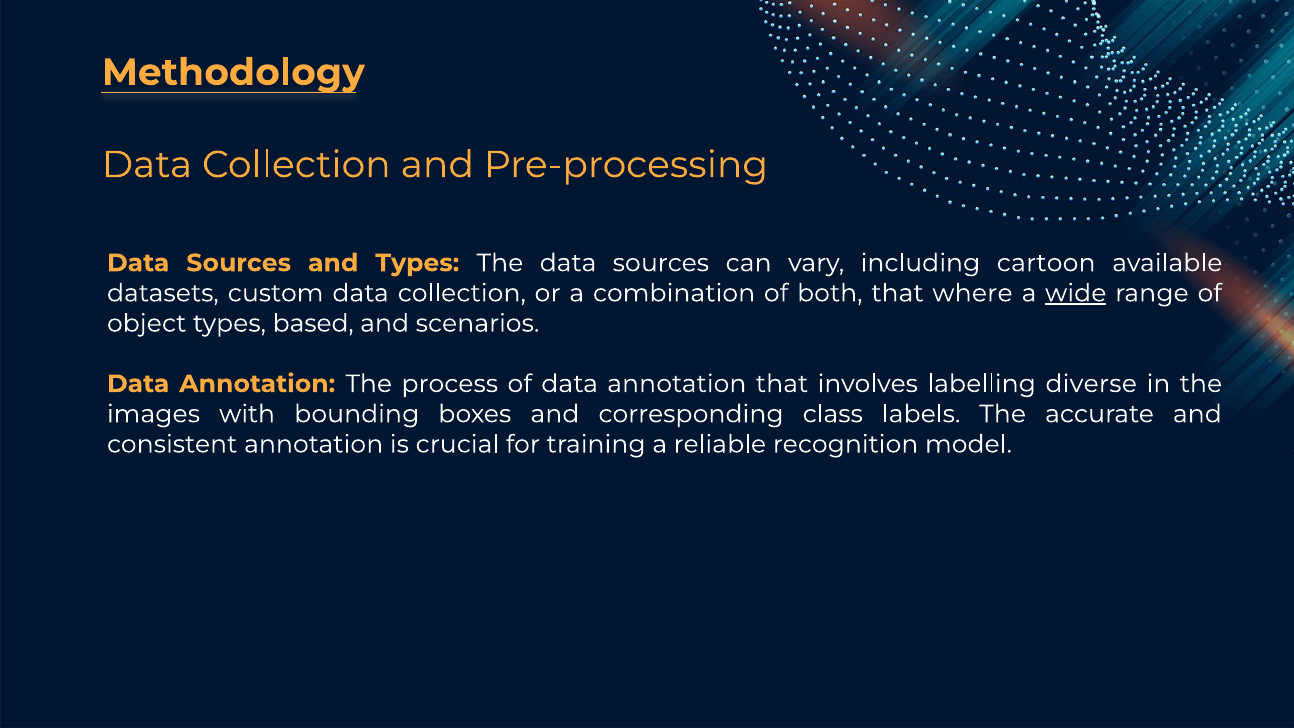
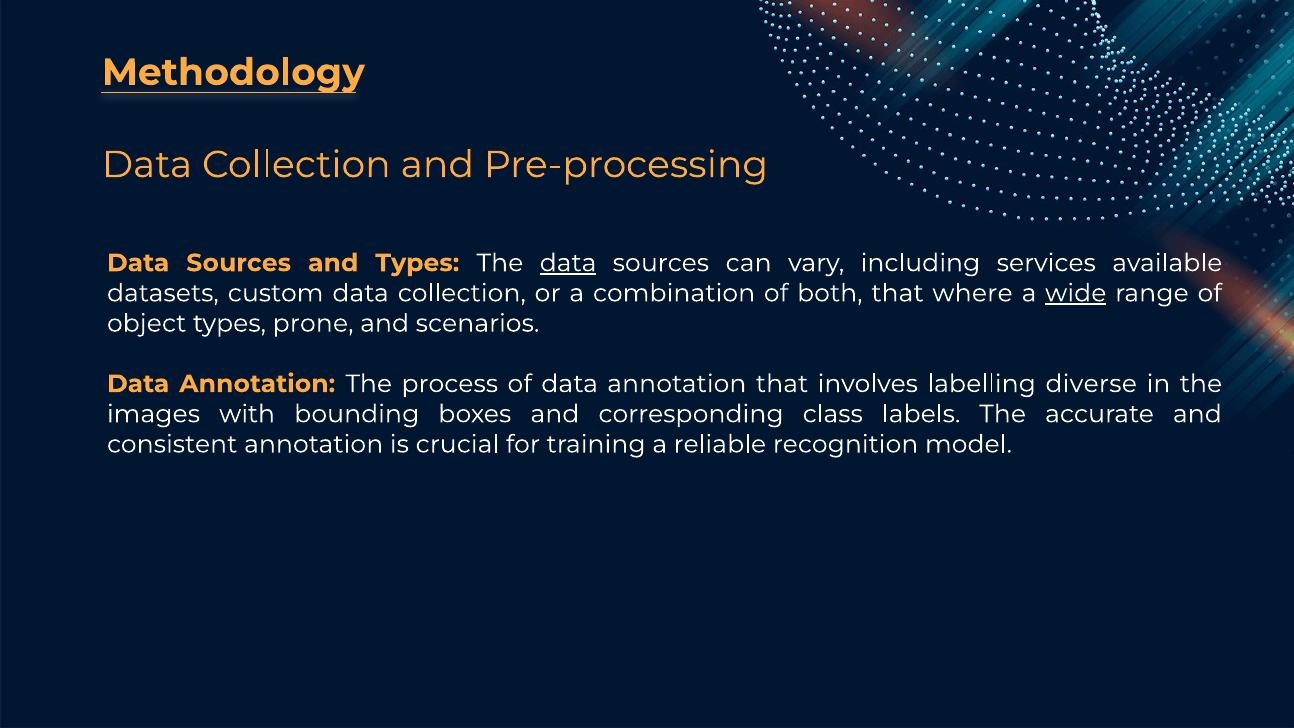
data at (568, 263) underline: none -> present
cartoon: cartoon -> services
based: based -> prone
